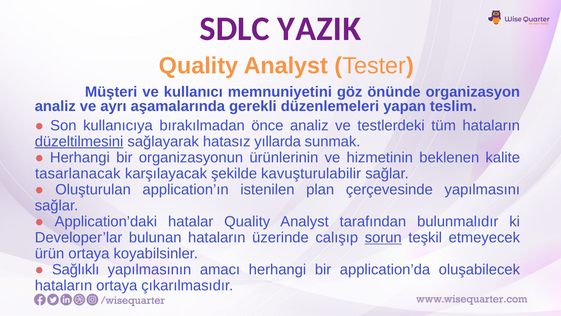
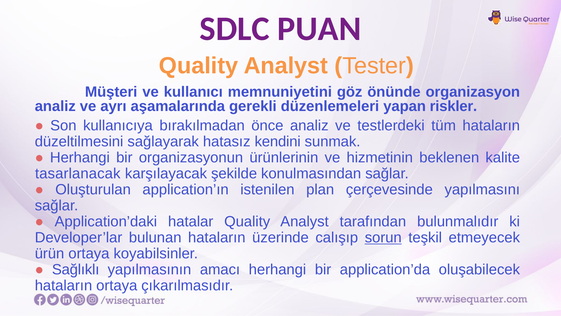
YAZIK: YAZIK -> PUAN
teslim: teslim -> riskler
düzeltilmesini underline: present -> none
yıllarda: yıllarda -> kendini
kavuşturulabilir: kavuşturulabilir -> konulmasından
